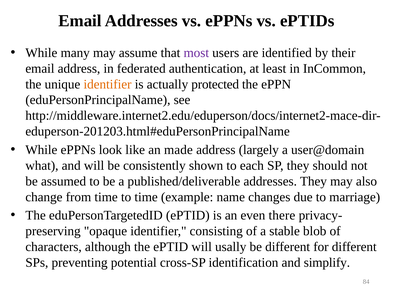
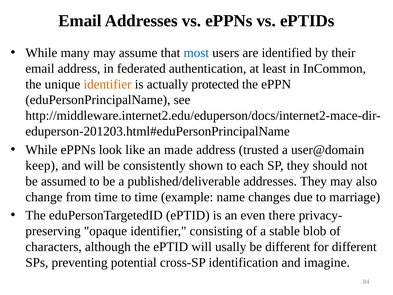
most colour: purple -> blue
largely: largely -> trusted
what: what -> keep
simplify: simplify -> imagine
